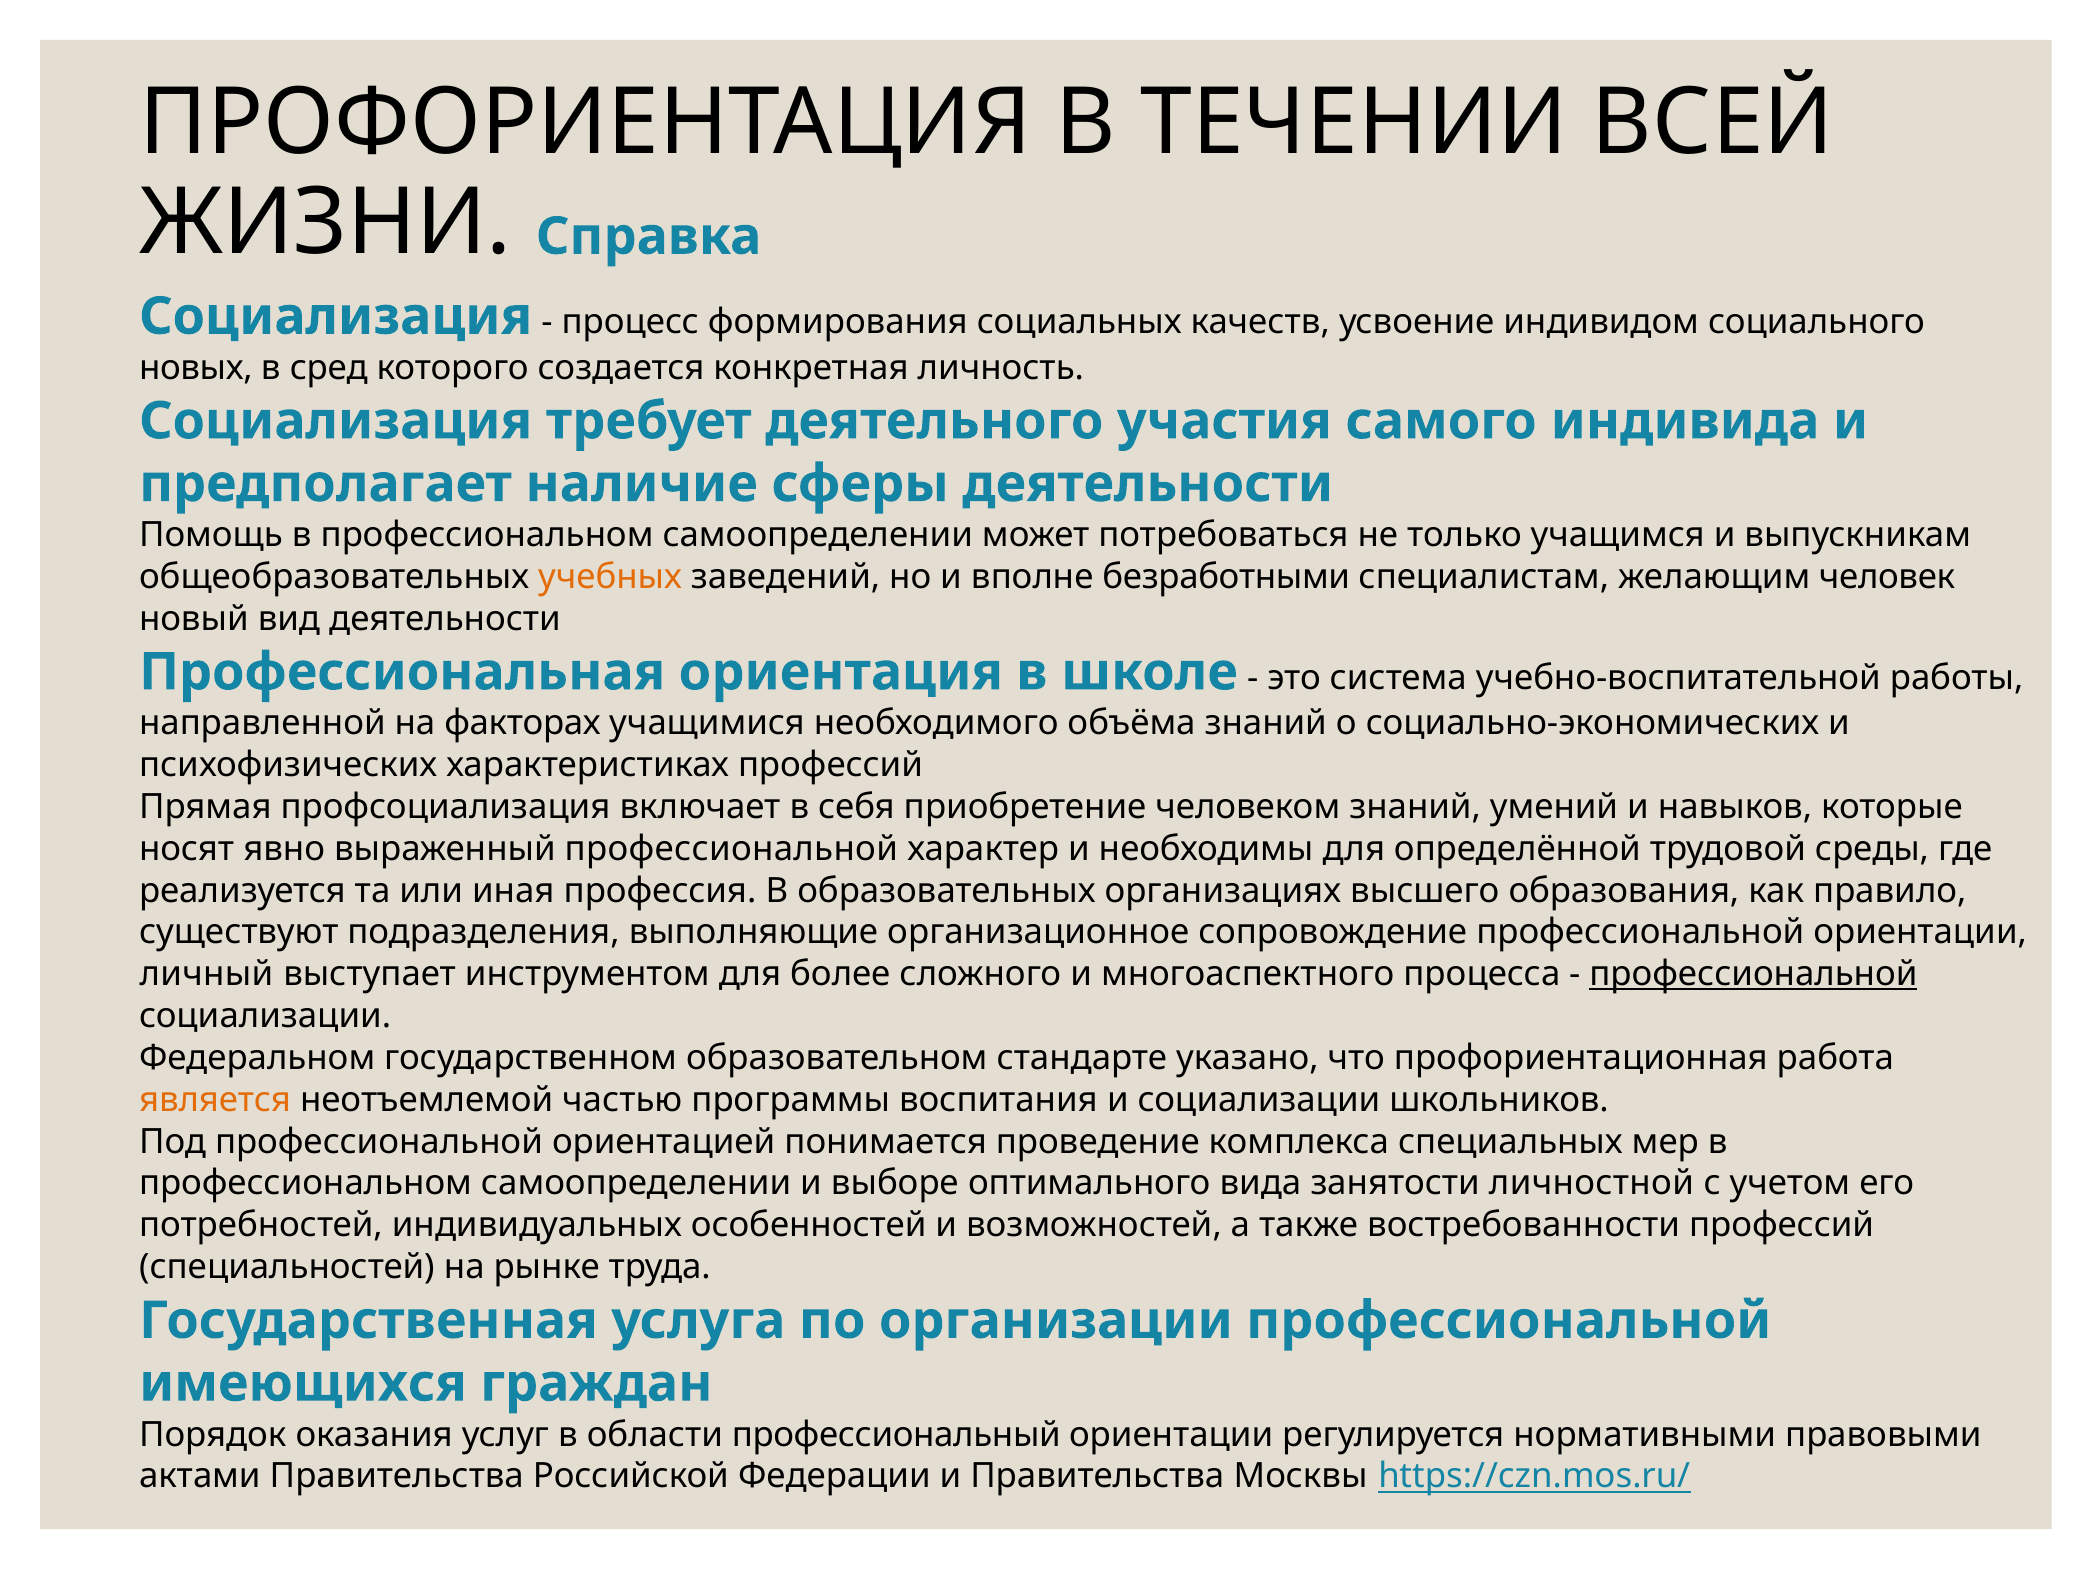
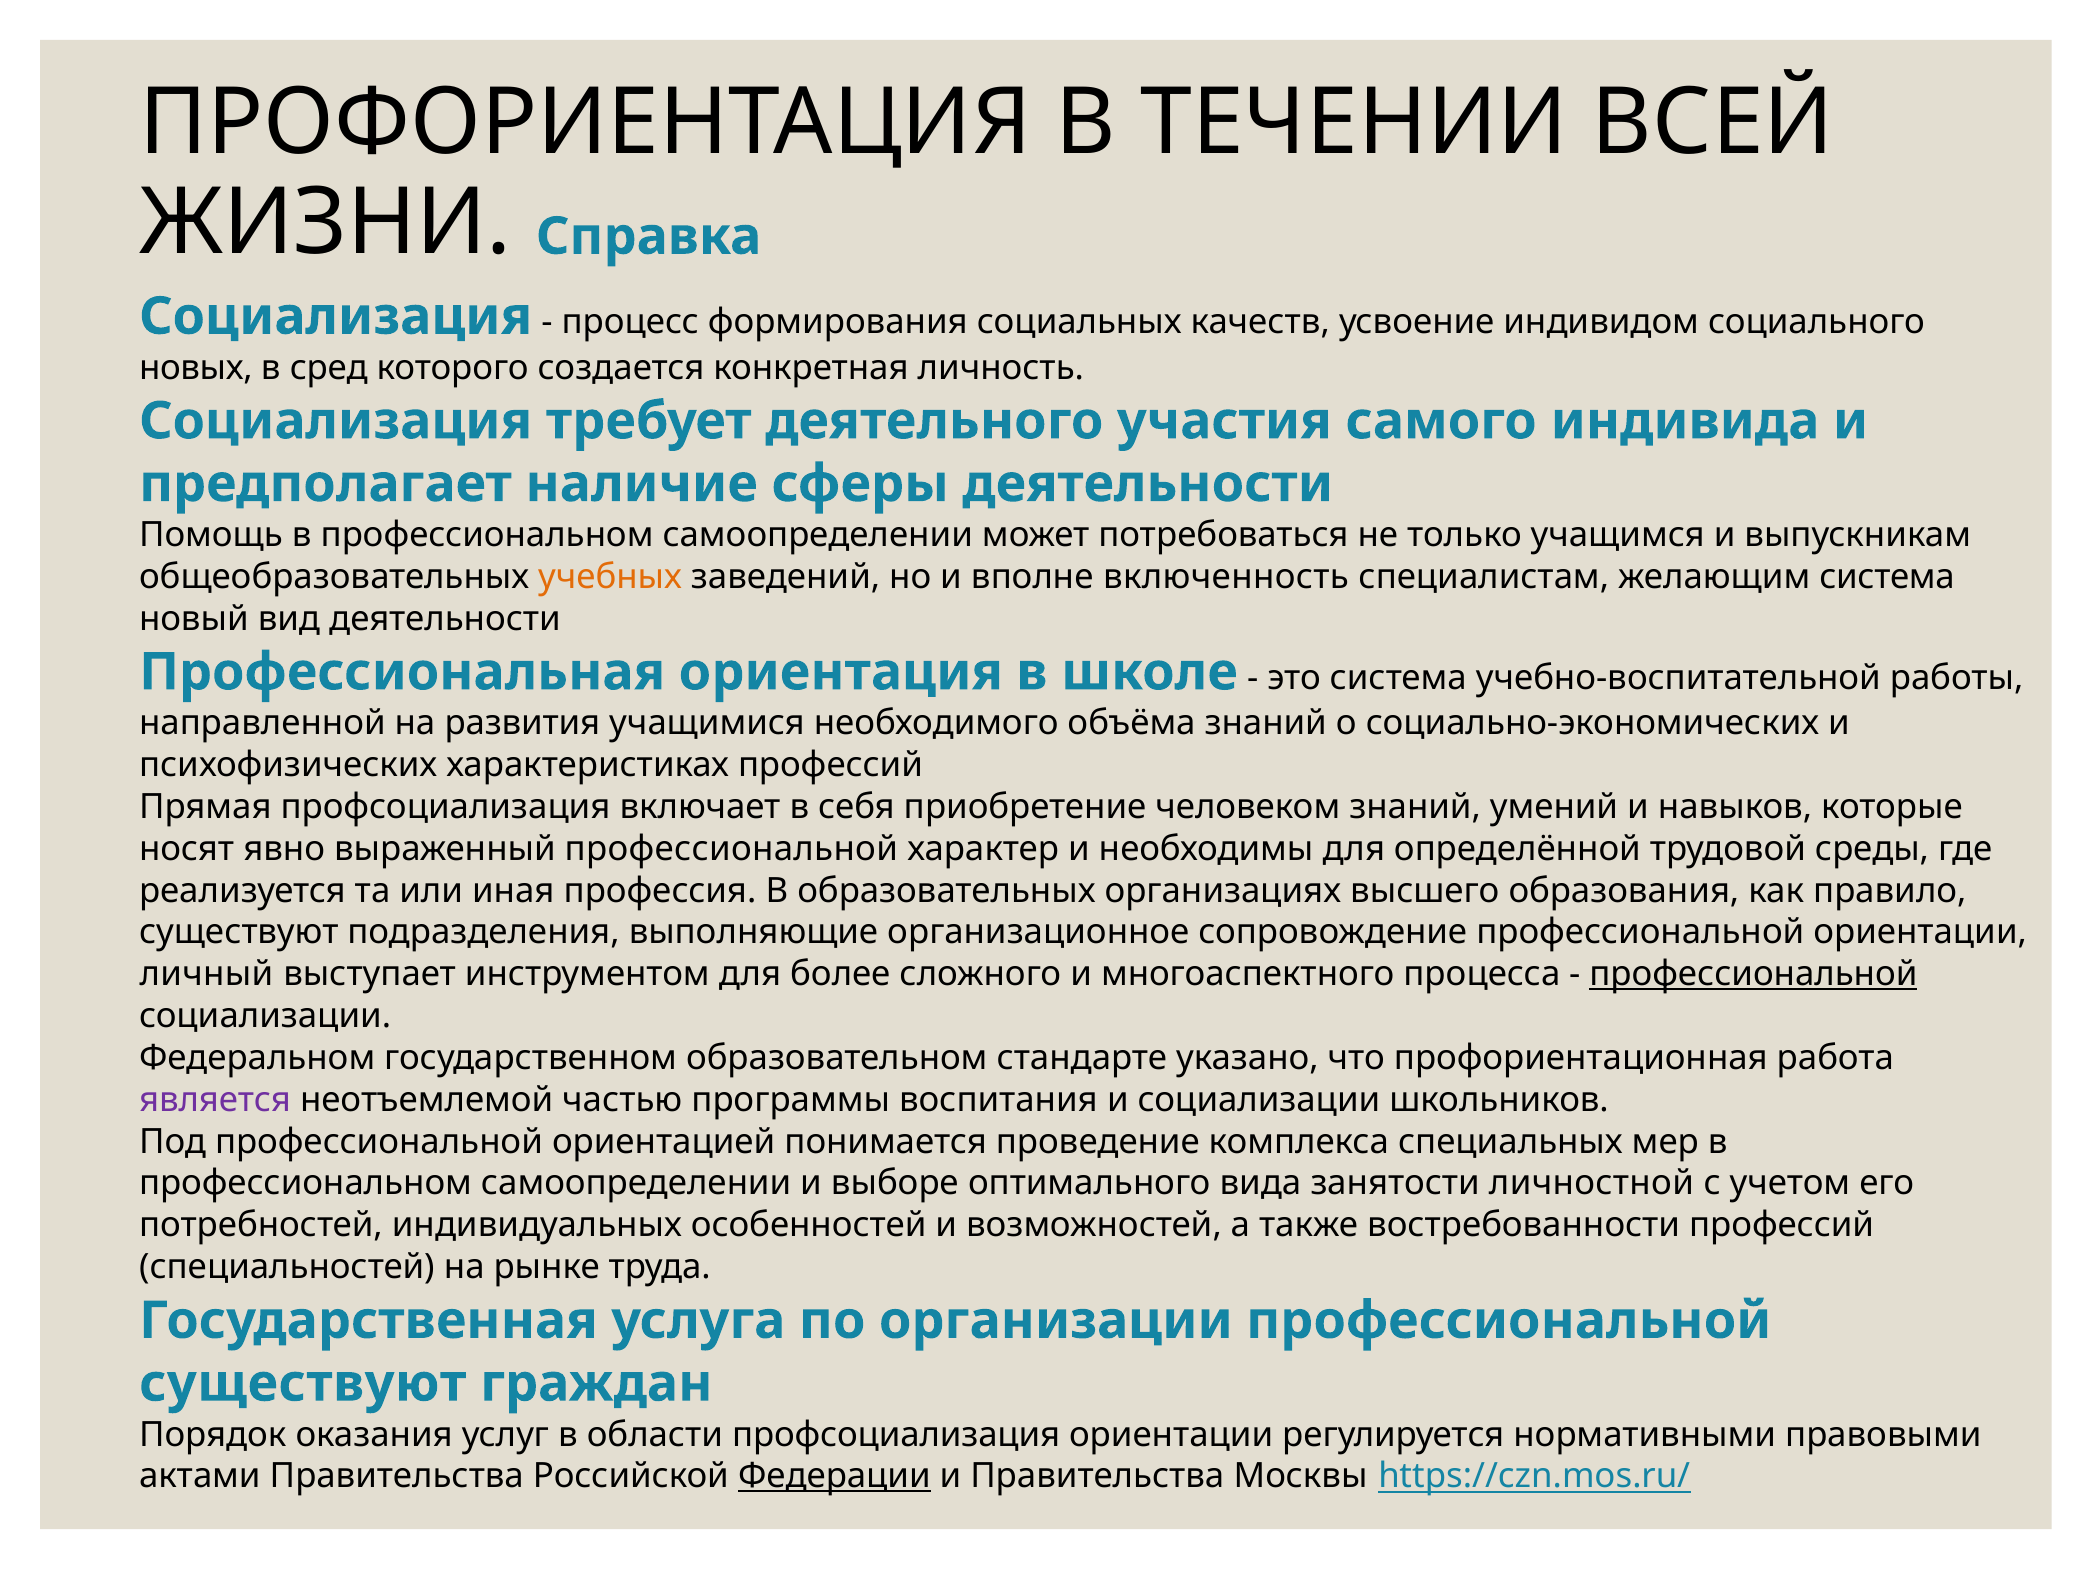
безработными: безработными -> включенность
желающим человек: человек -> система
факторах: факторах -> развития
является colour: orange -> purple
имеющихся at (303, 1383): имеющихся -> существуют
области профессиональный: профессиональный -> профсоциализация
Федерации underline: none -> present
